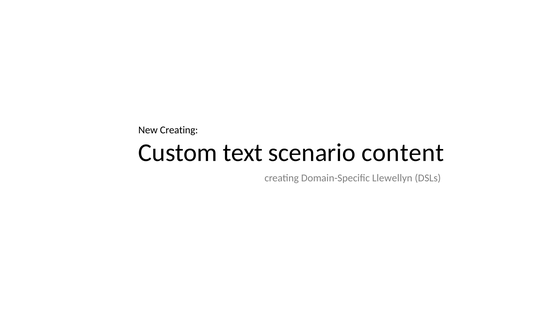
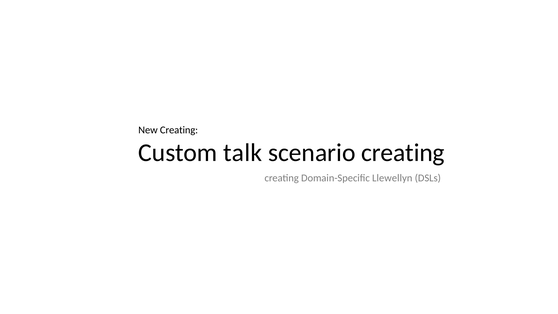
text: text -> talk
scenario content: content -> creating
